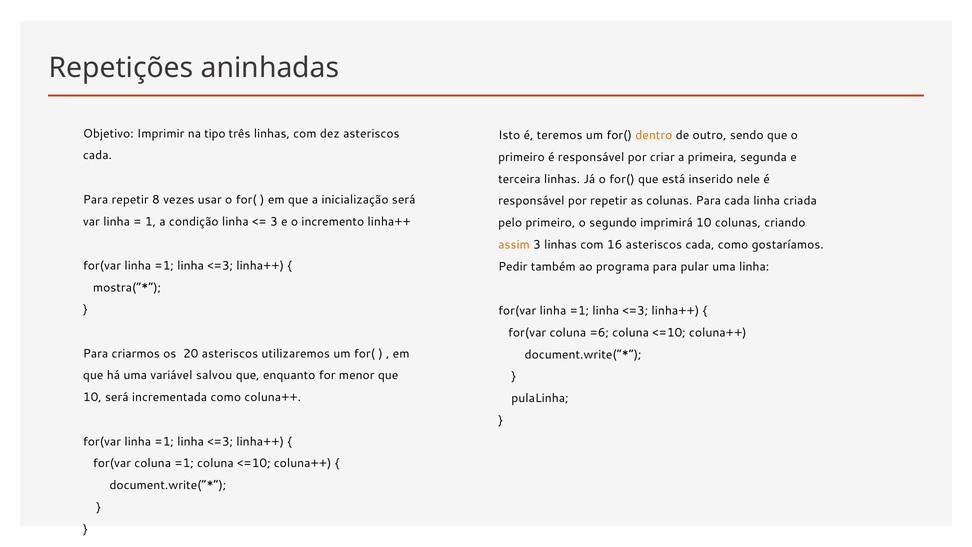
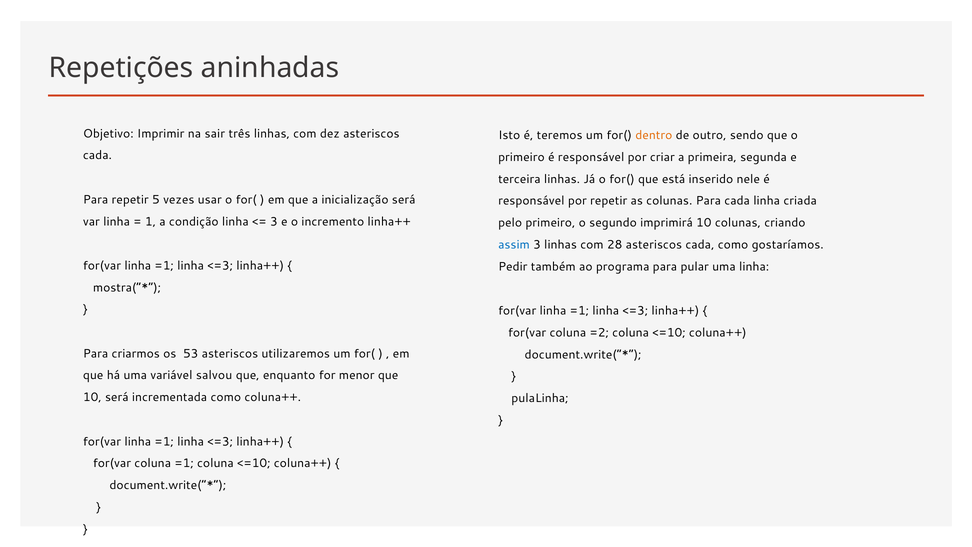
tipo: tipo -> sair
8: 8 -> 5
assim colour: orange -> blue
16: 16 -> 28
=6: =6 -> =2
20: 20 -> 53
